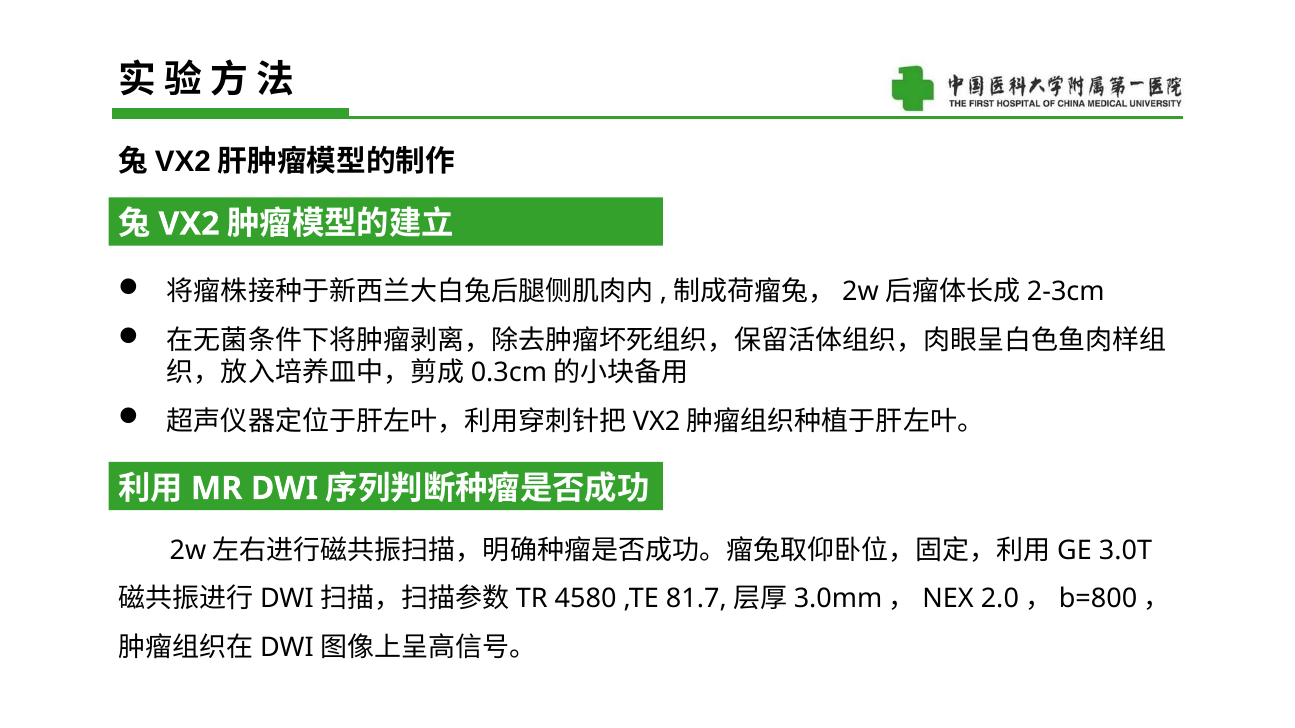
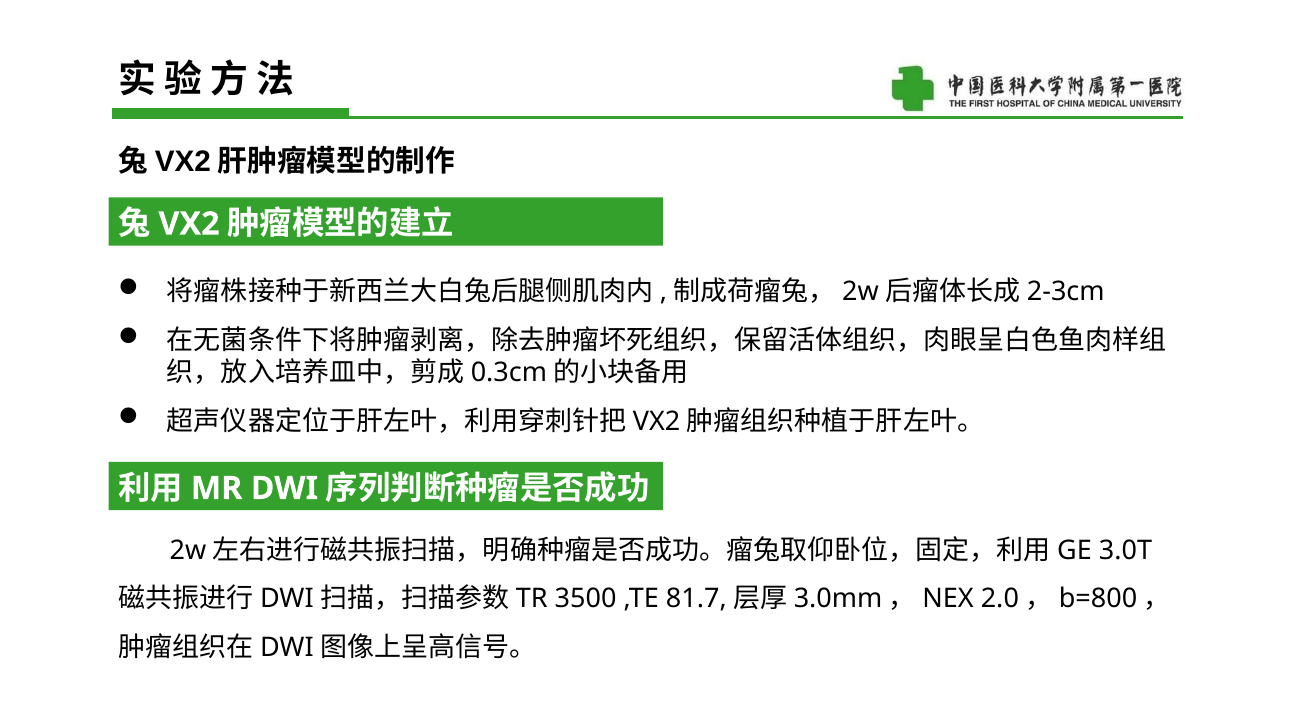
4580: 4580 -> 3500
